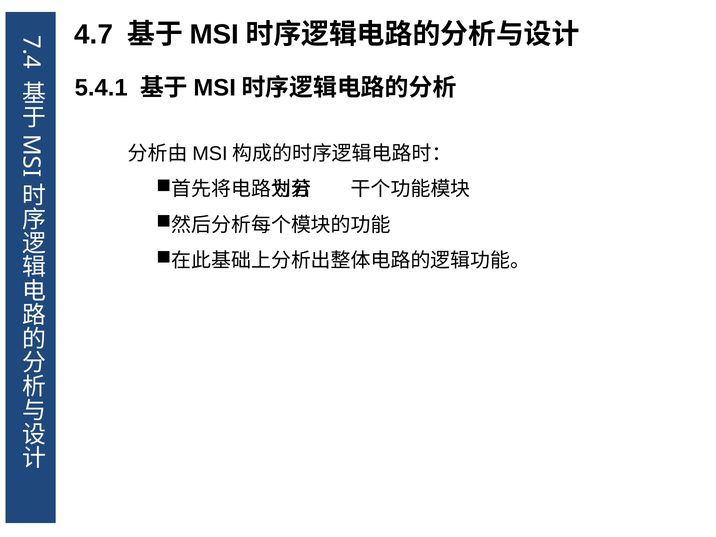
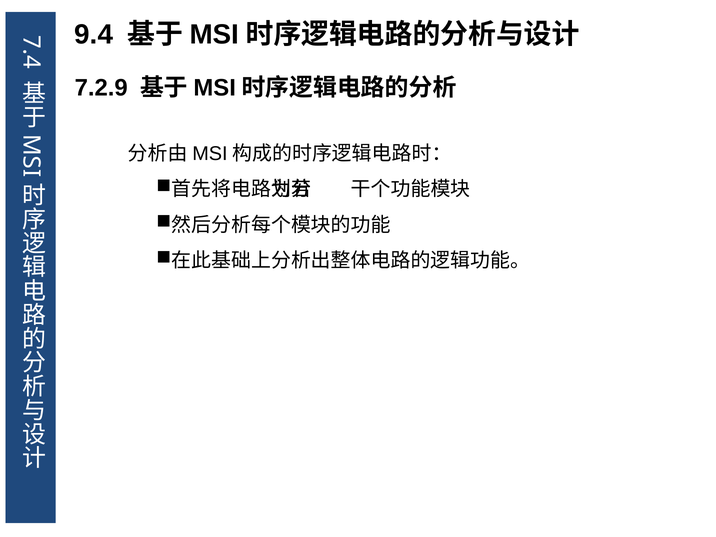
4.7: 4.7 -> 9.4
5.4.1: 5.4.1 -> 7.2.9
